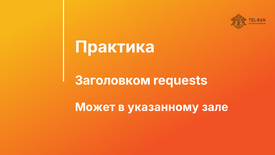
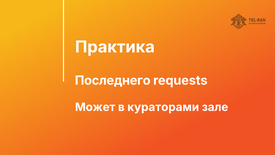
Заголовком: Заголовком -> Последнего
указанному: указанному -> кураторами
